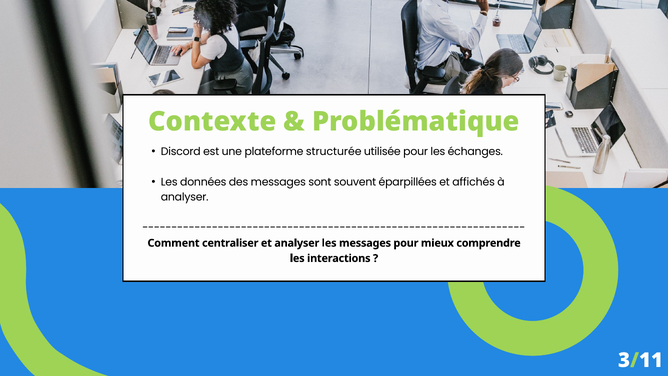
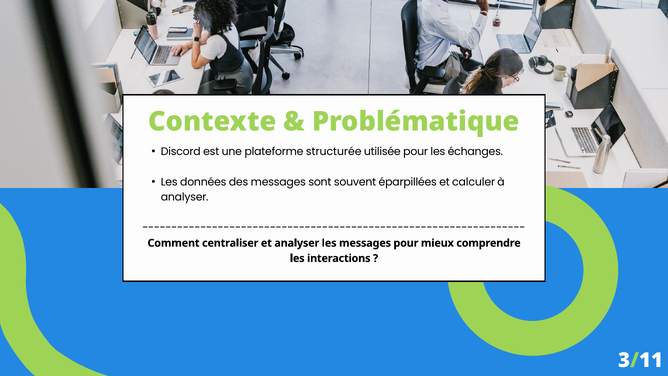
affichés: affichés -> calculer
